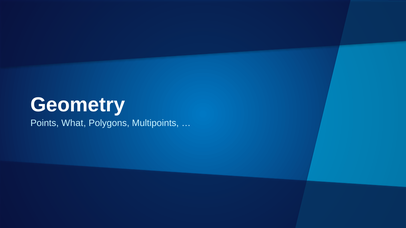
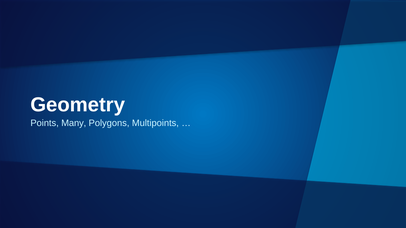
What: What -> Many
